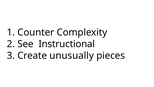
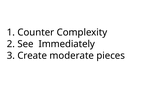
Instructional: Instructional -> Immediately
unusually: unusually -> moderate
